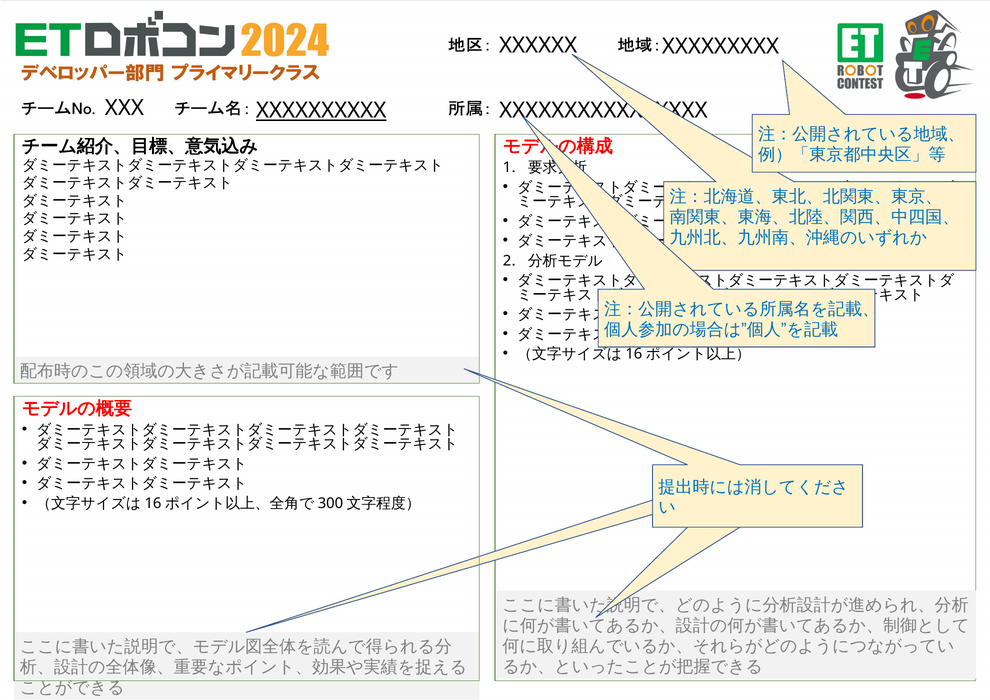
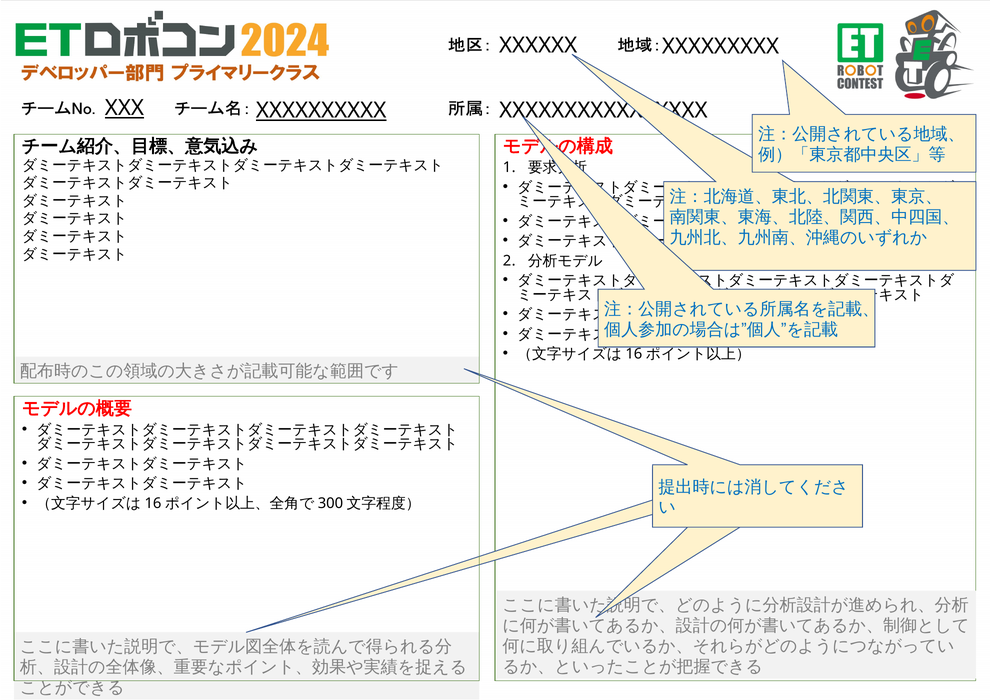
XXX underline: none -> present
